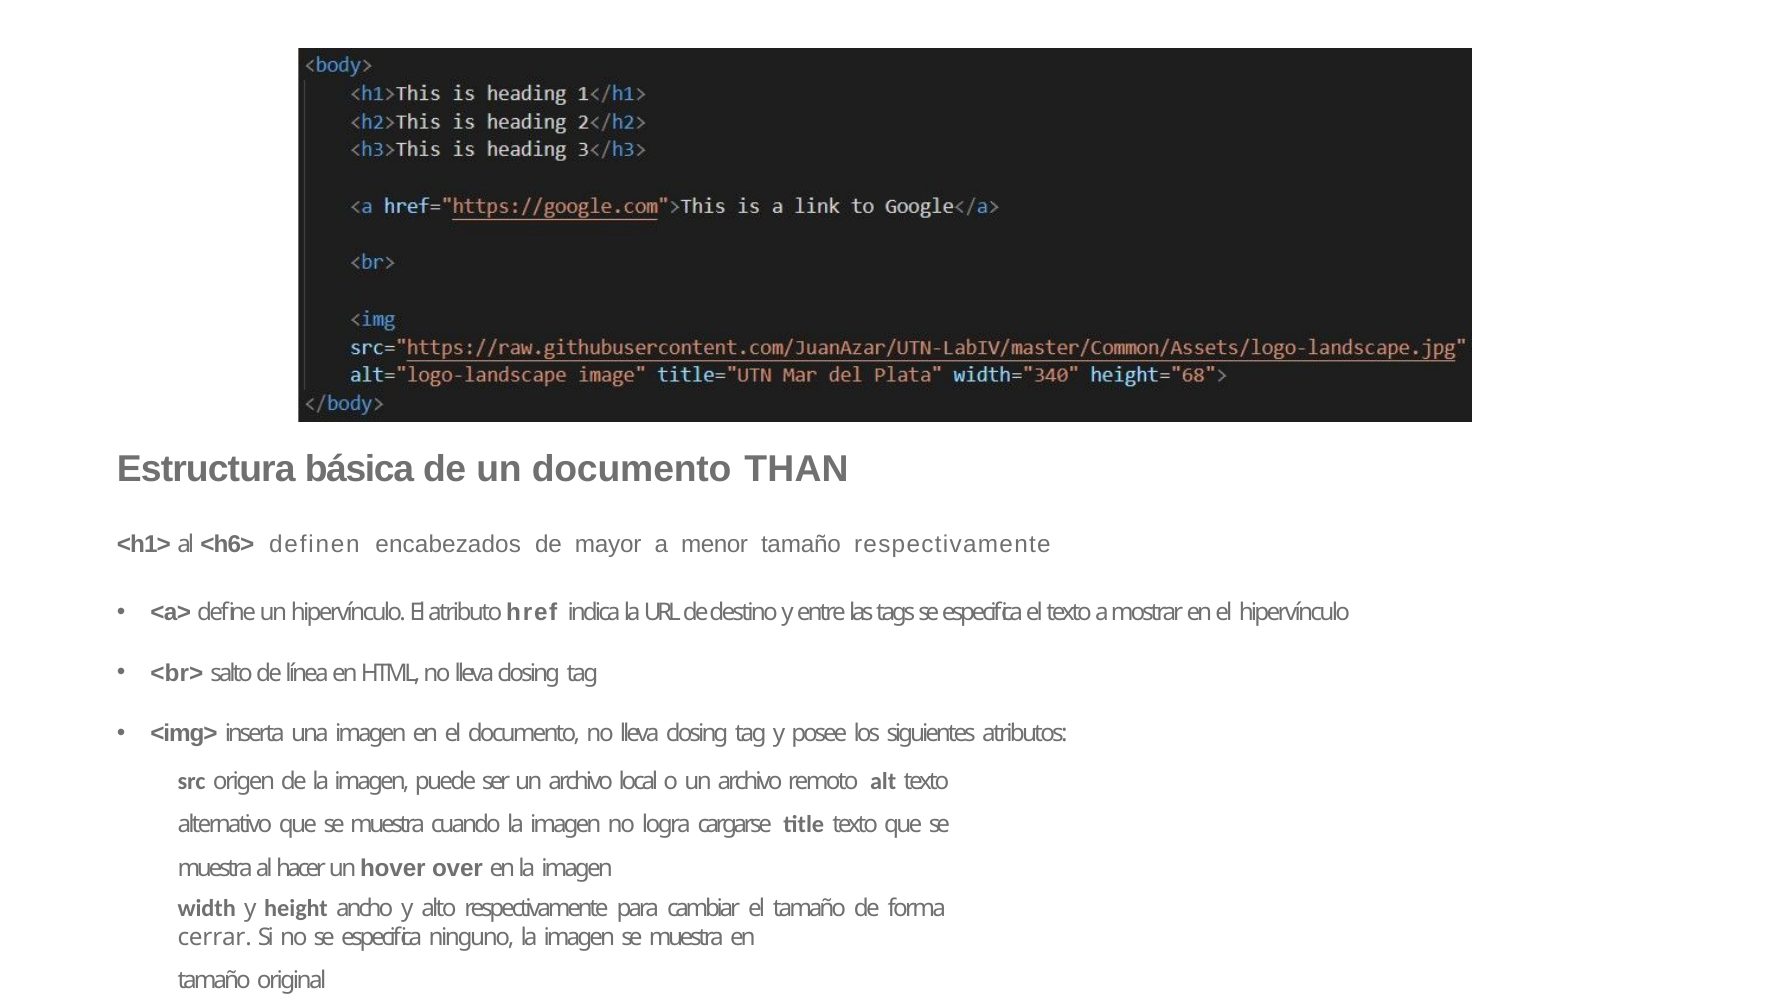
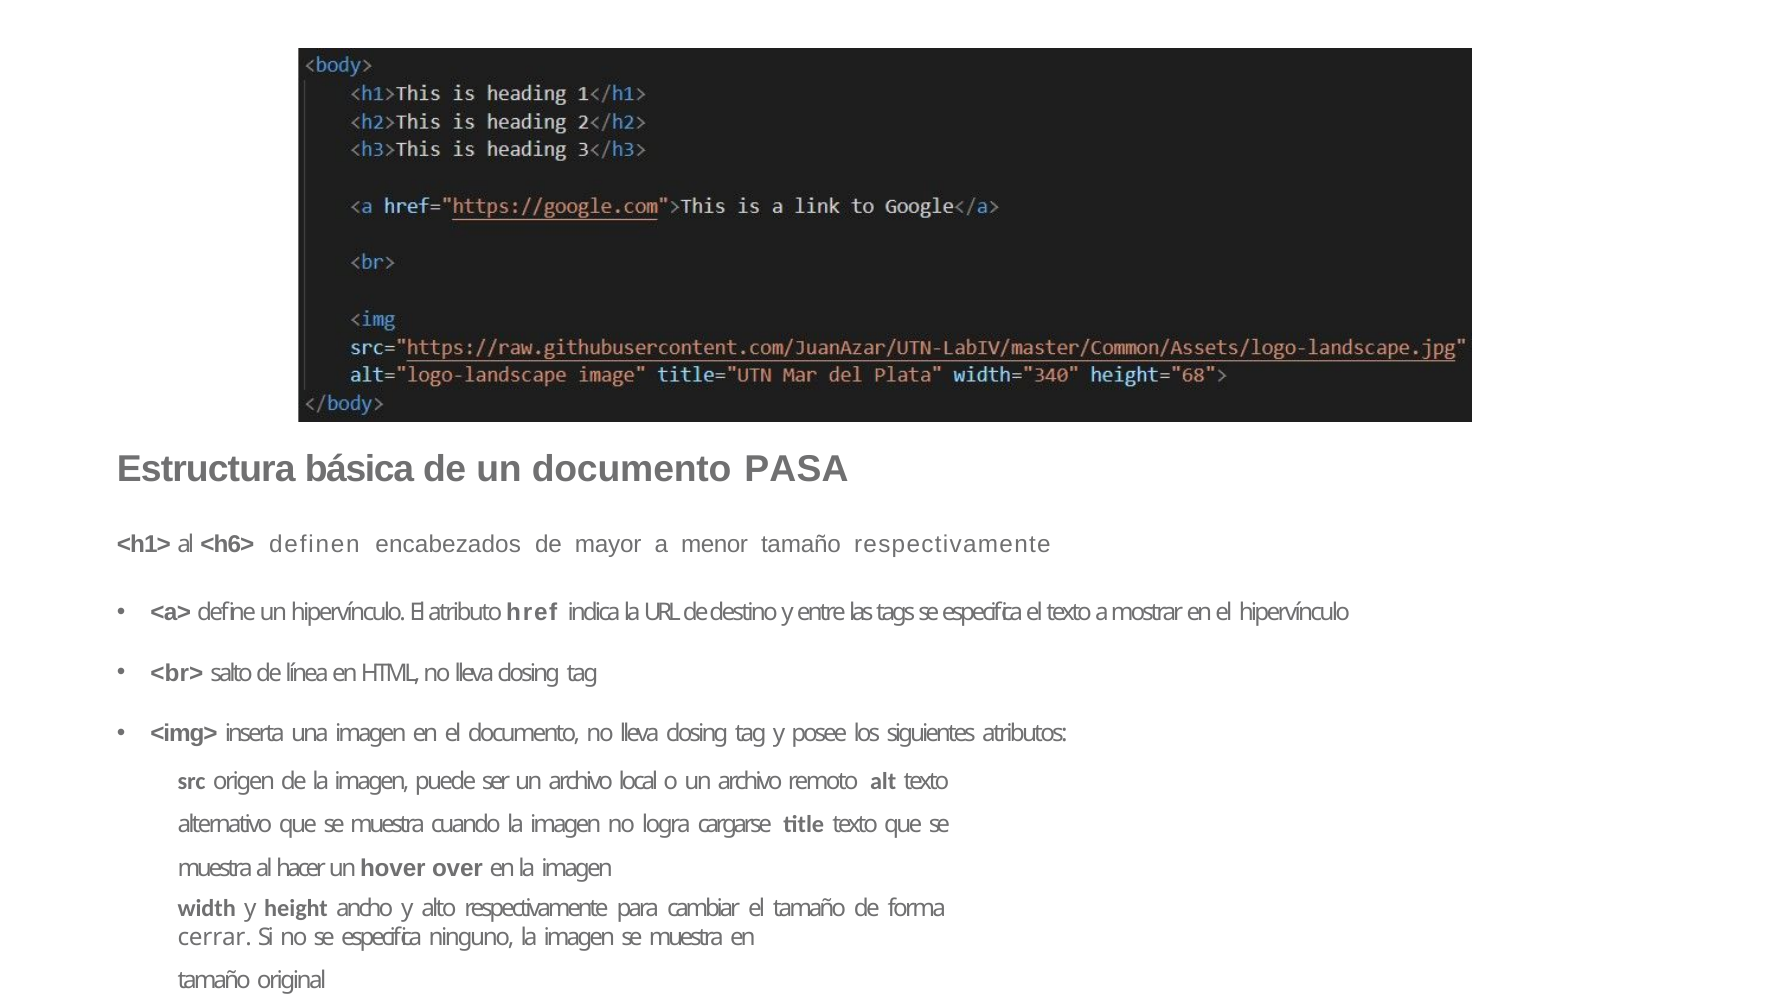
THAN: THAN -> PASA
